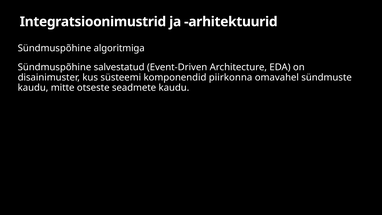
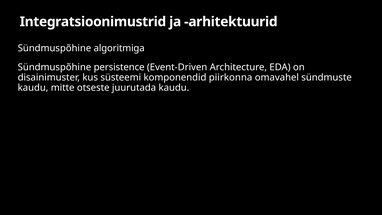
salvestatud: salvestatud -> persistence
seadmete: seadmete -> juurutada
